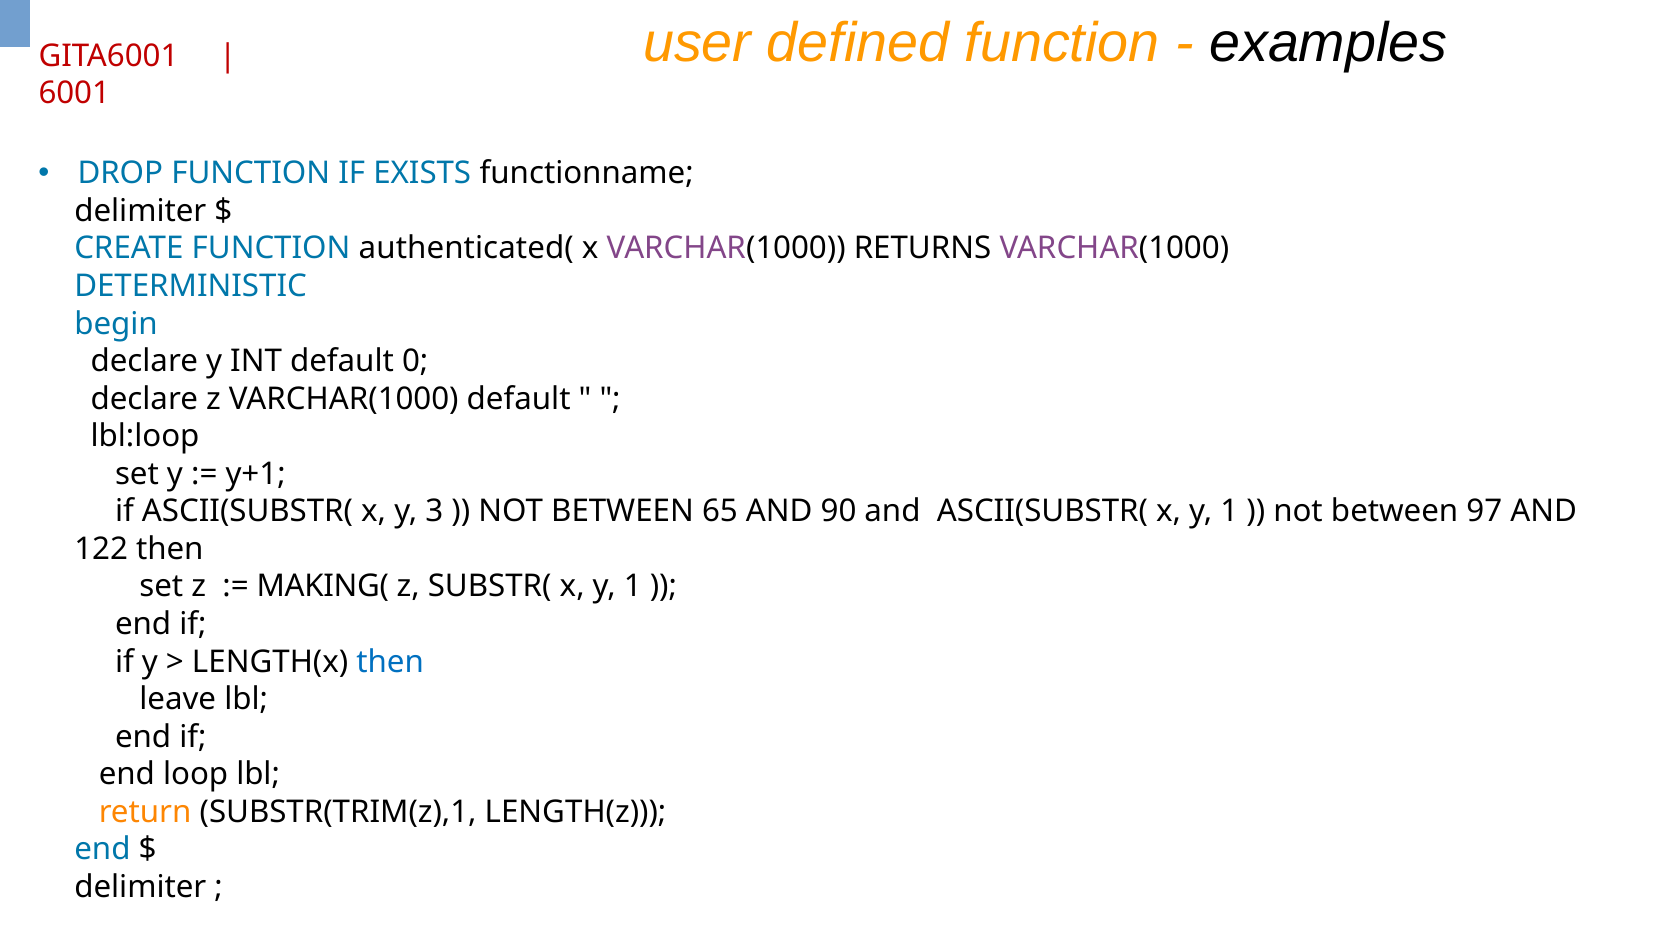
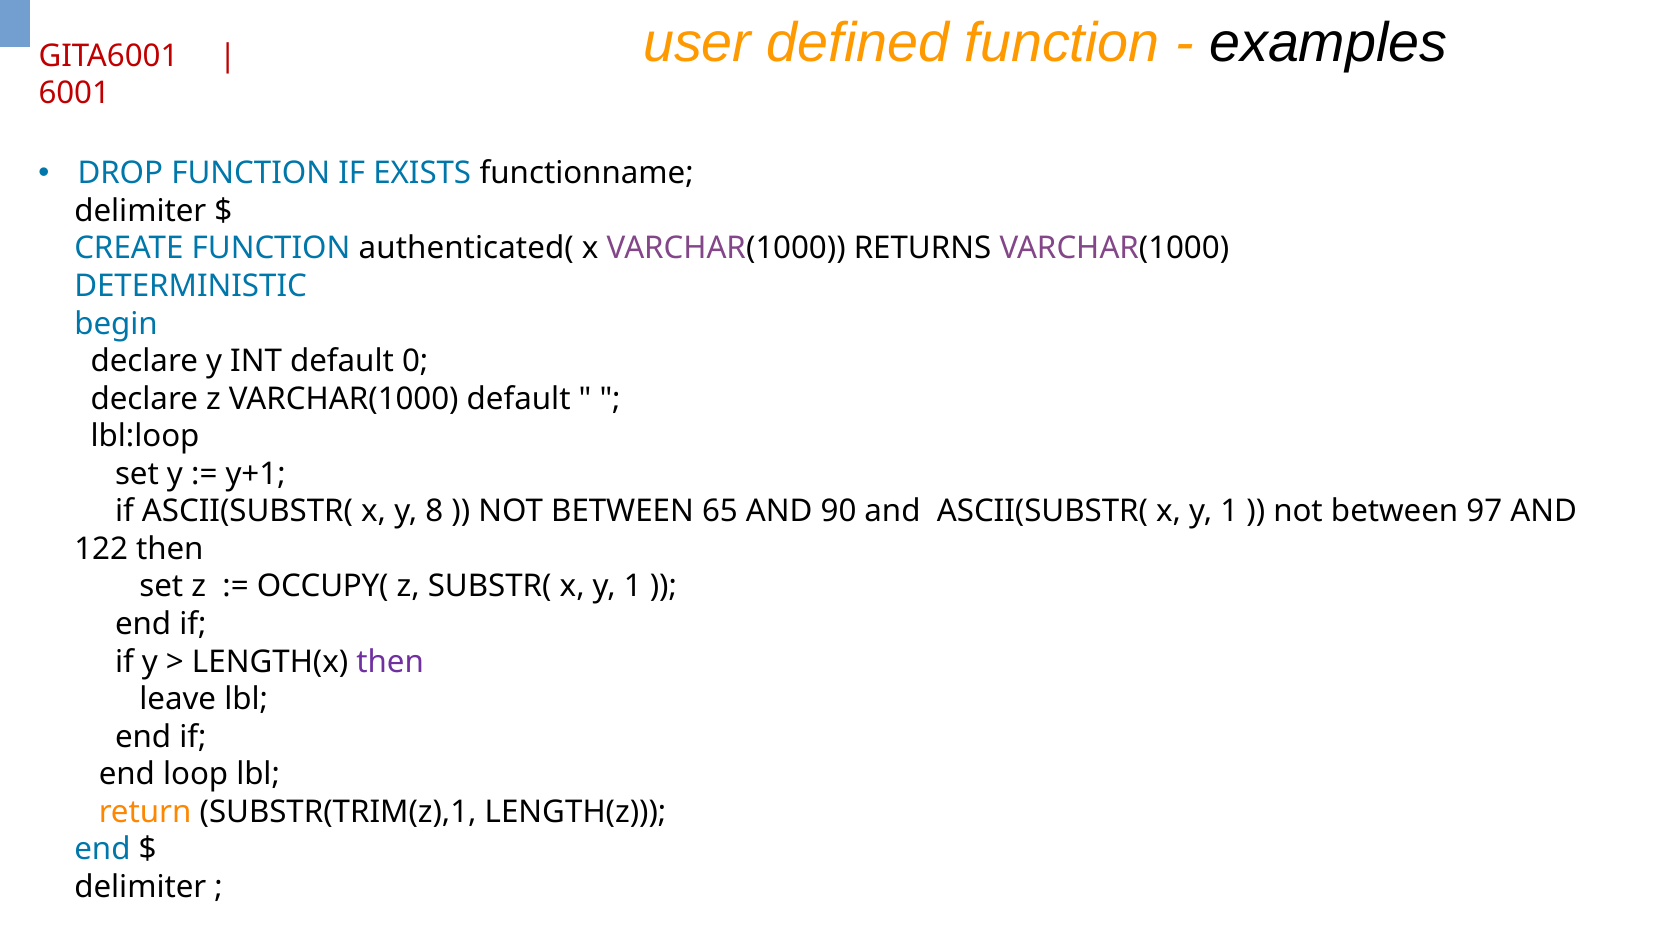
3: 3 -> 8
MAKING(: MAKING( -> OCCUPY(
then at (390, 662) colour: blue -> purple
